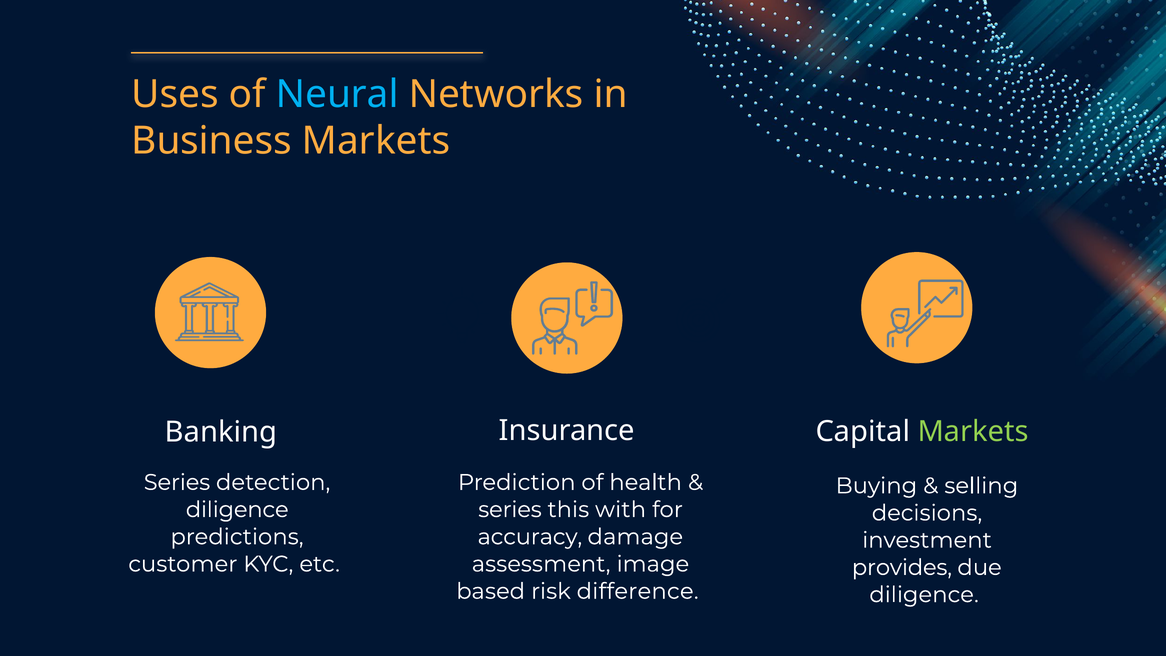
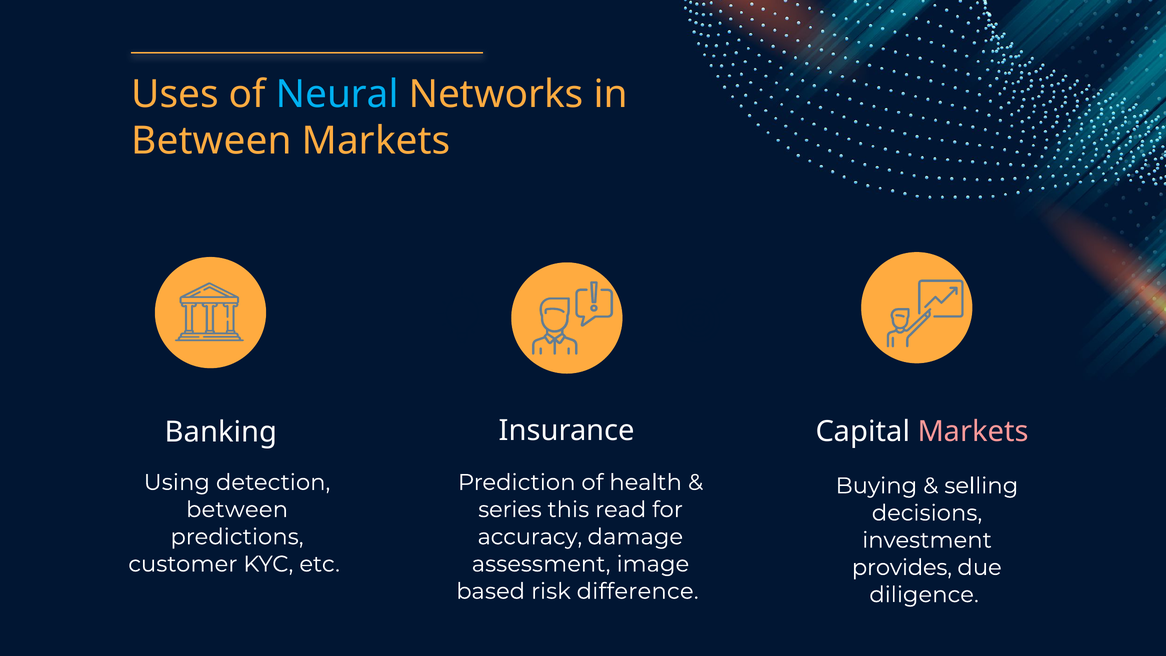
Business at (212, 141): Business -> Between
Markets at (973, 432) colour: light green -> pink
Series at (177, 482): Series -> Using
diligence at (237, 510): diligence -> between
with: with -> read
